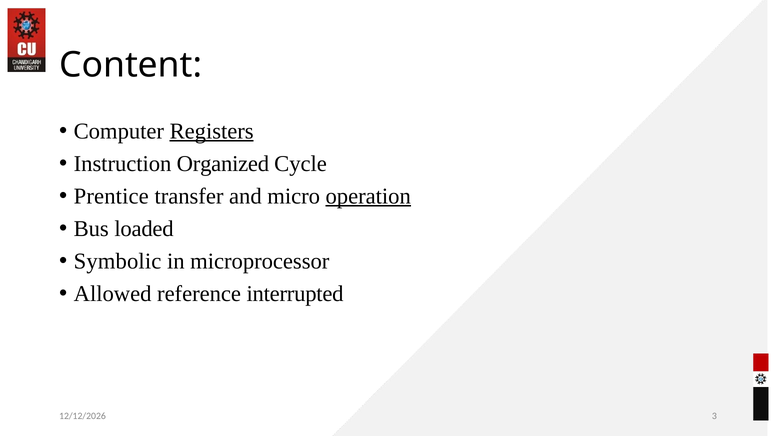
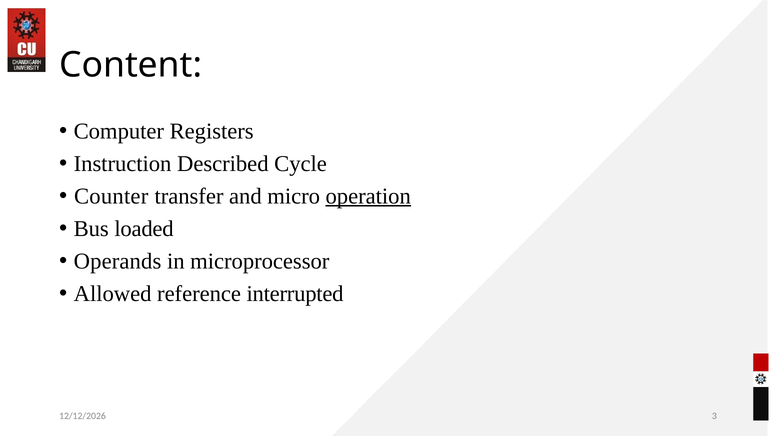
Registers underline: present -> none
Organized: Organized -> Described
Prentice: Prentice -> Counter
Symbolic: Symbolic -> Operands
